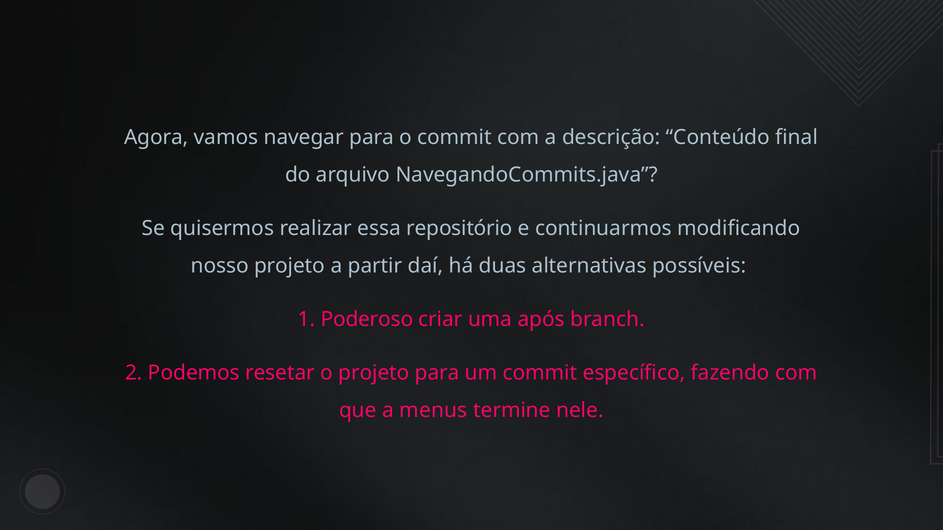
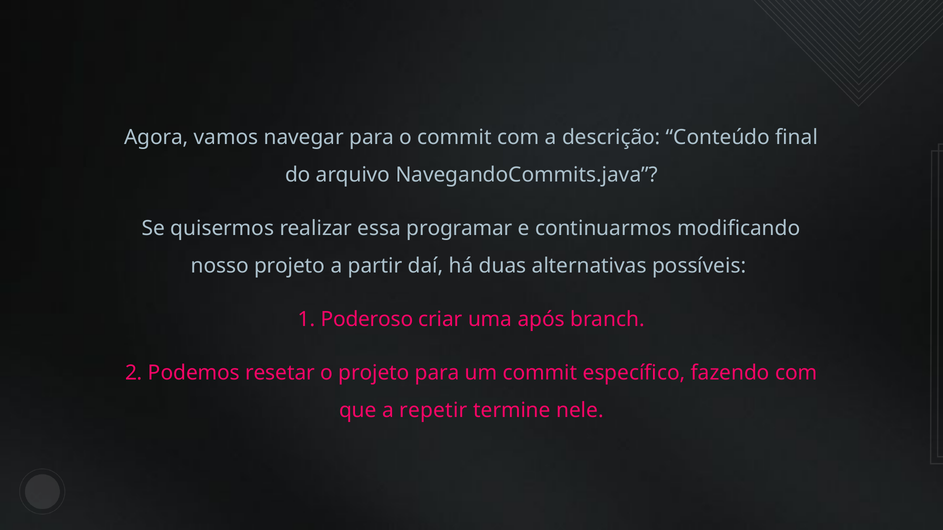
repositório: repositório -> programar
menus: menus -> repetir
